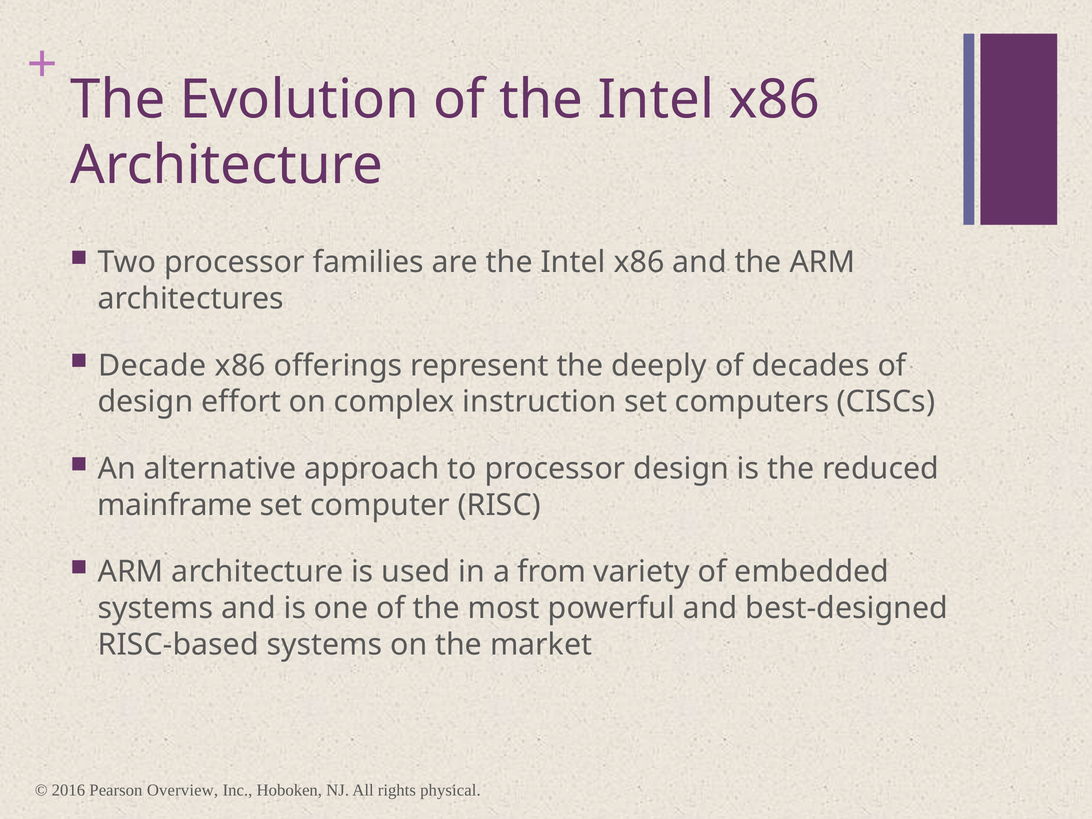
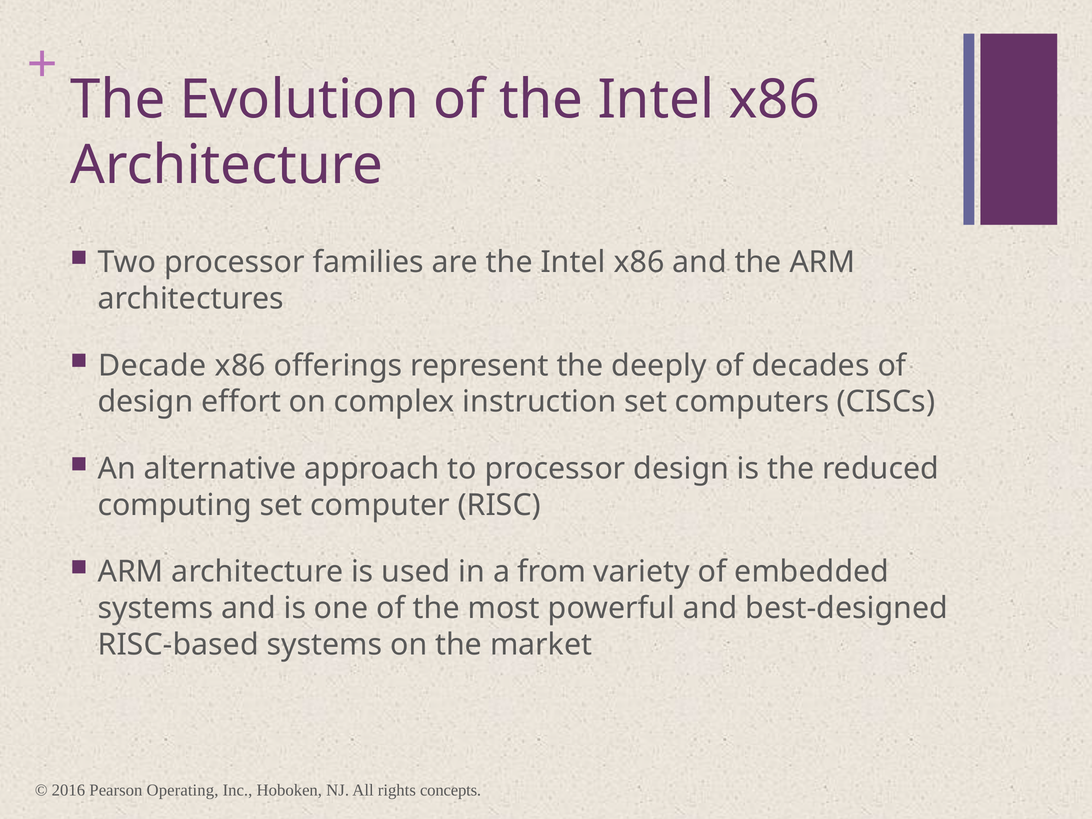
mainframe: mainframe -> computing
Overview: Overview -> Operating
physical: physical -> concepts
